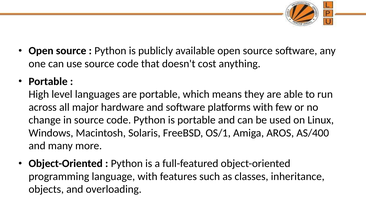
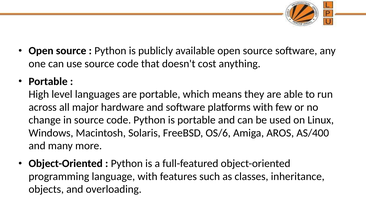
OS/1: OS/1 -> OS/6
